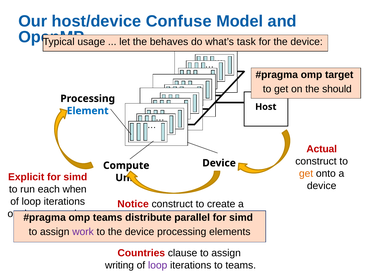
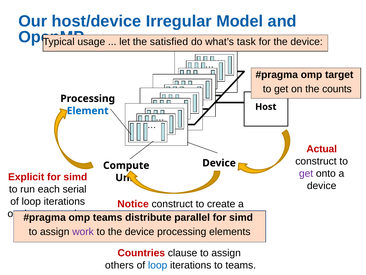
Confuse: Confuse -> Irregular
behaves: behaves -> satisfied
should: should -> counts
get at (306, 173) colour: orange -> purple
when: when -> serial
writing: writing -> others
loop at (158, 265) colour: purple -> blue
